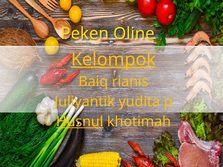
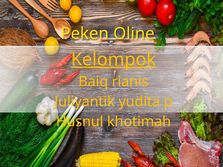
Husnul underline: present -> none
